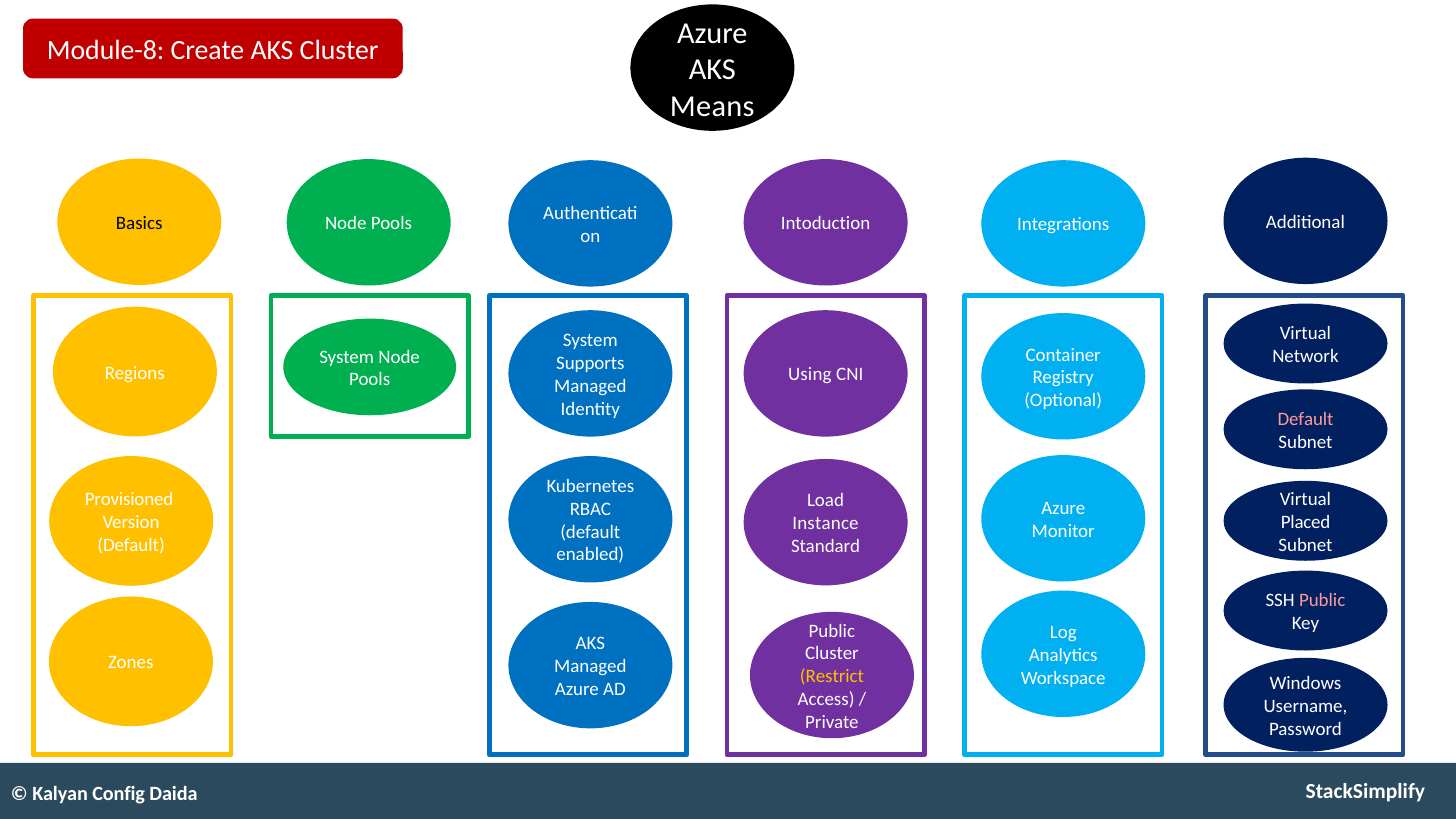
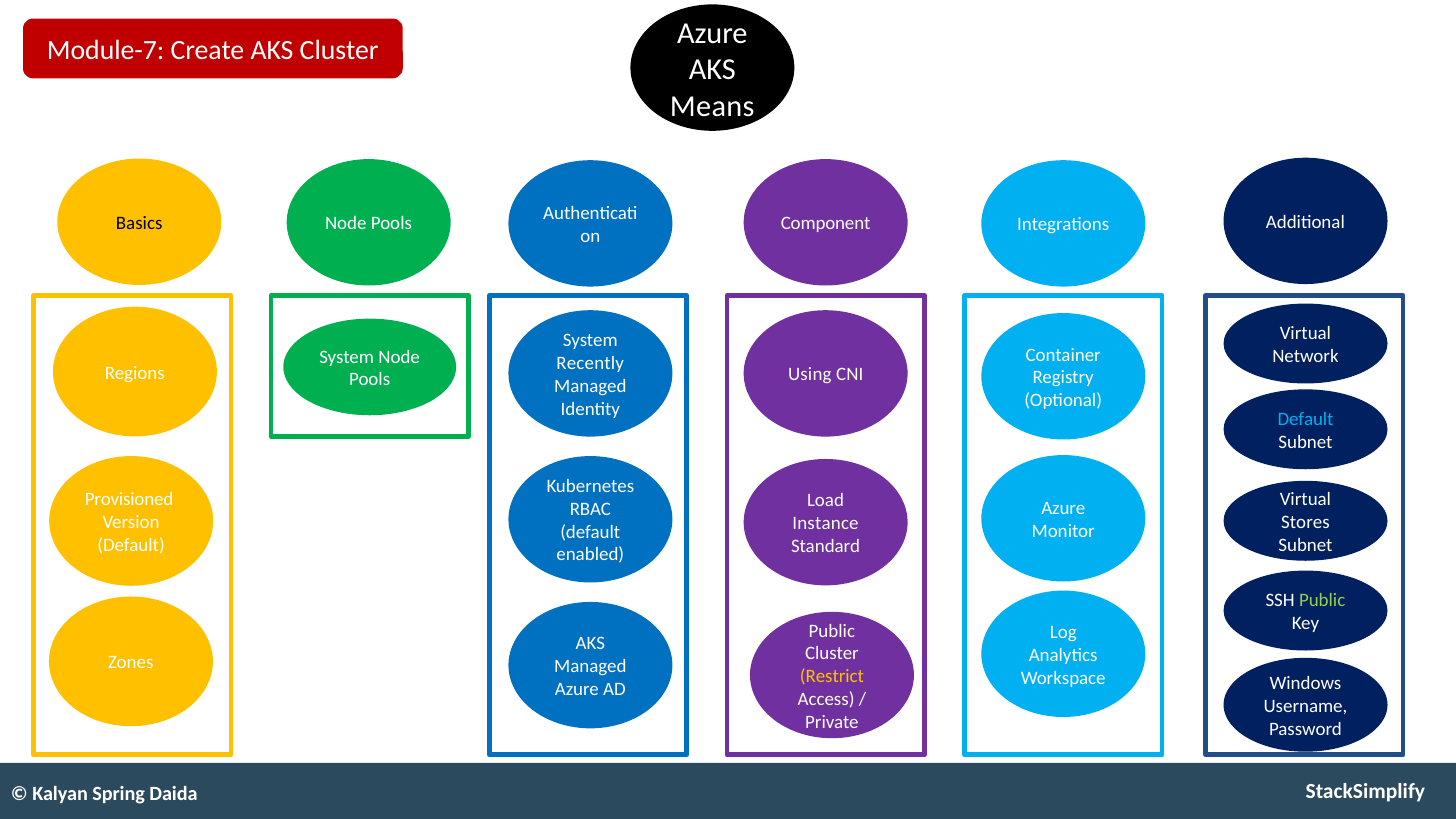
Module-8: Module-8 -> Module-7
Intoduction: Intoduction -> Component
Supports: Supports -> Recently
Default at (1305, 419) colour: pink -> light blue
Placed: Placed -> Stores
Public at (1322, 600) colour: pink -> light green
Config: Config -> Spring
